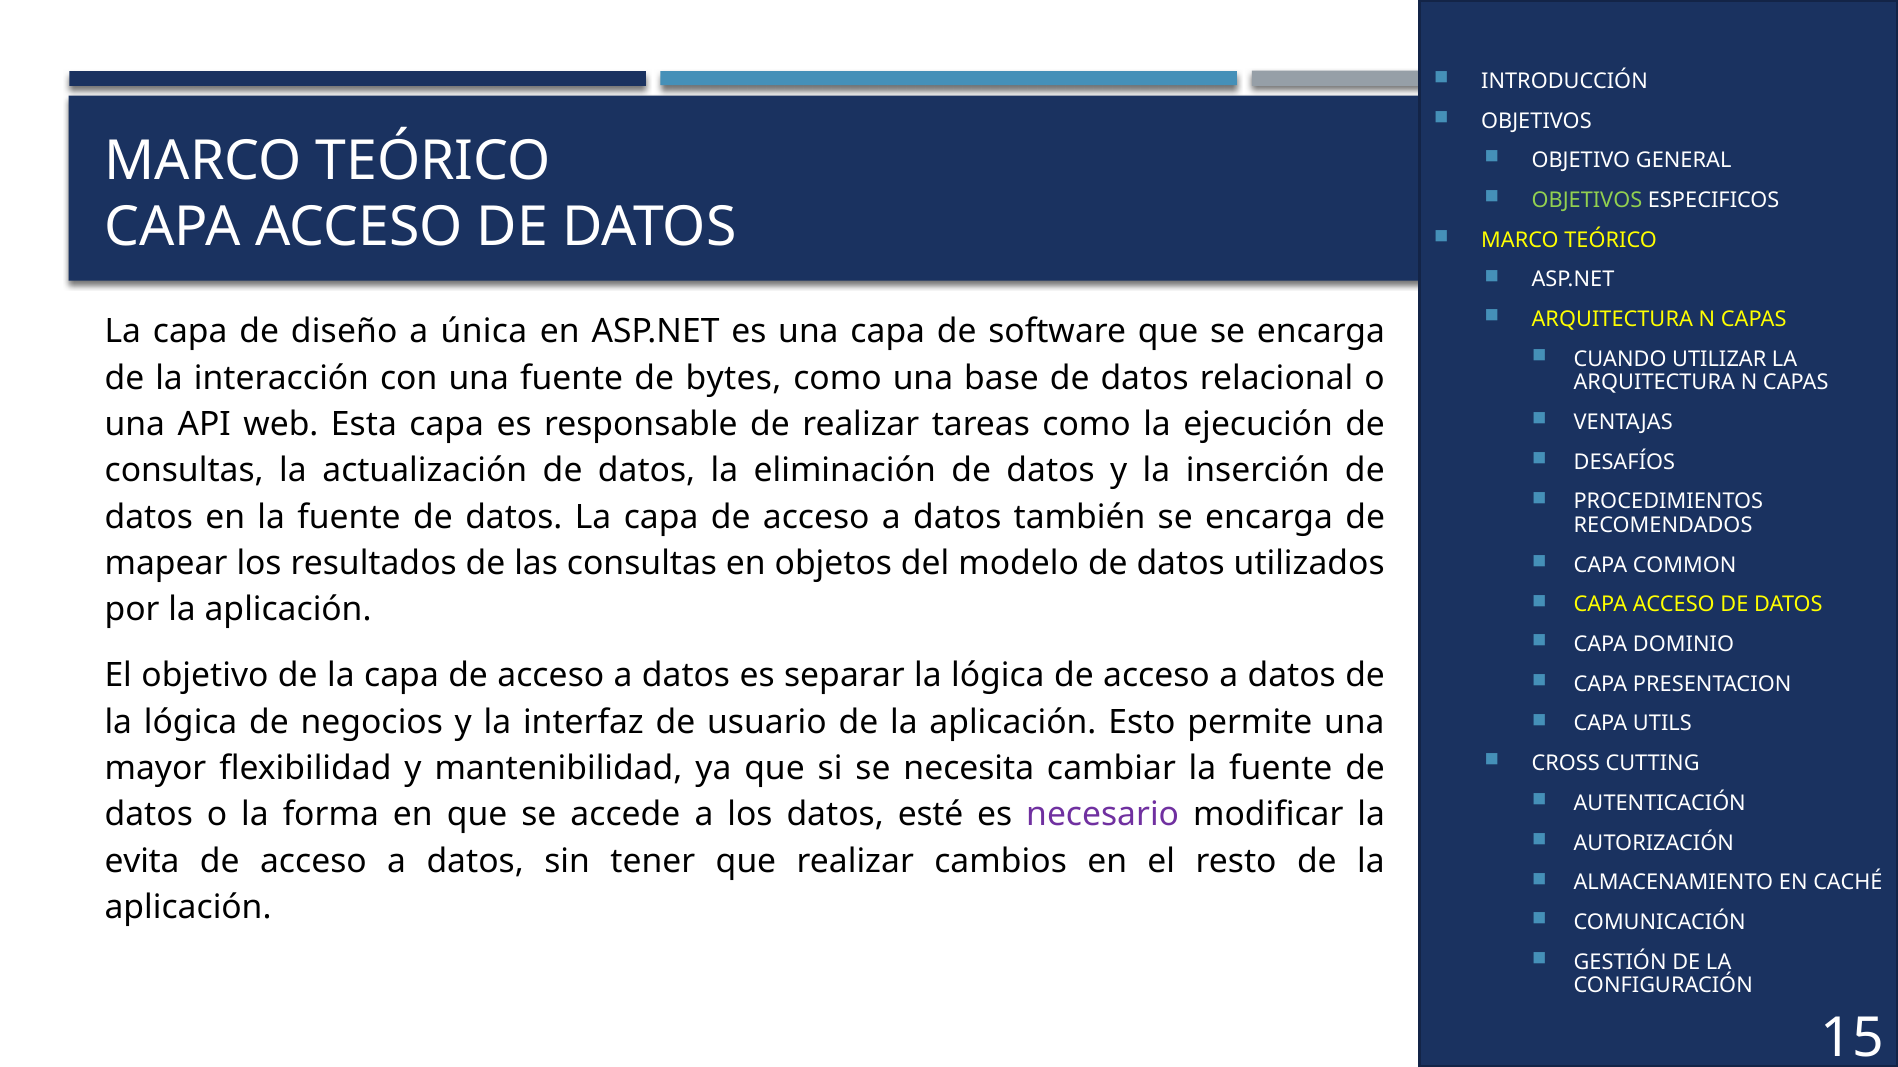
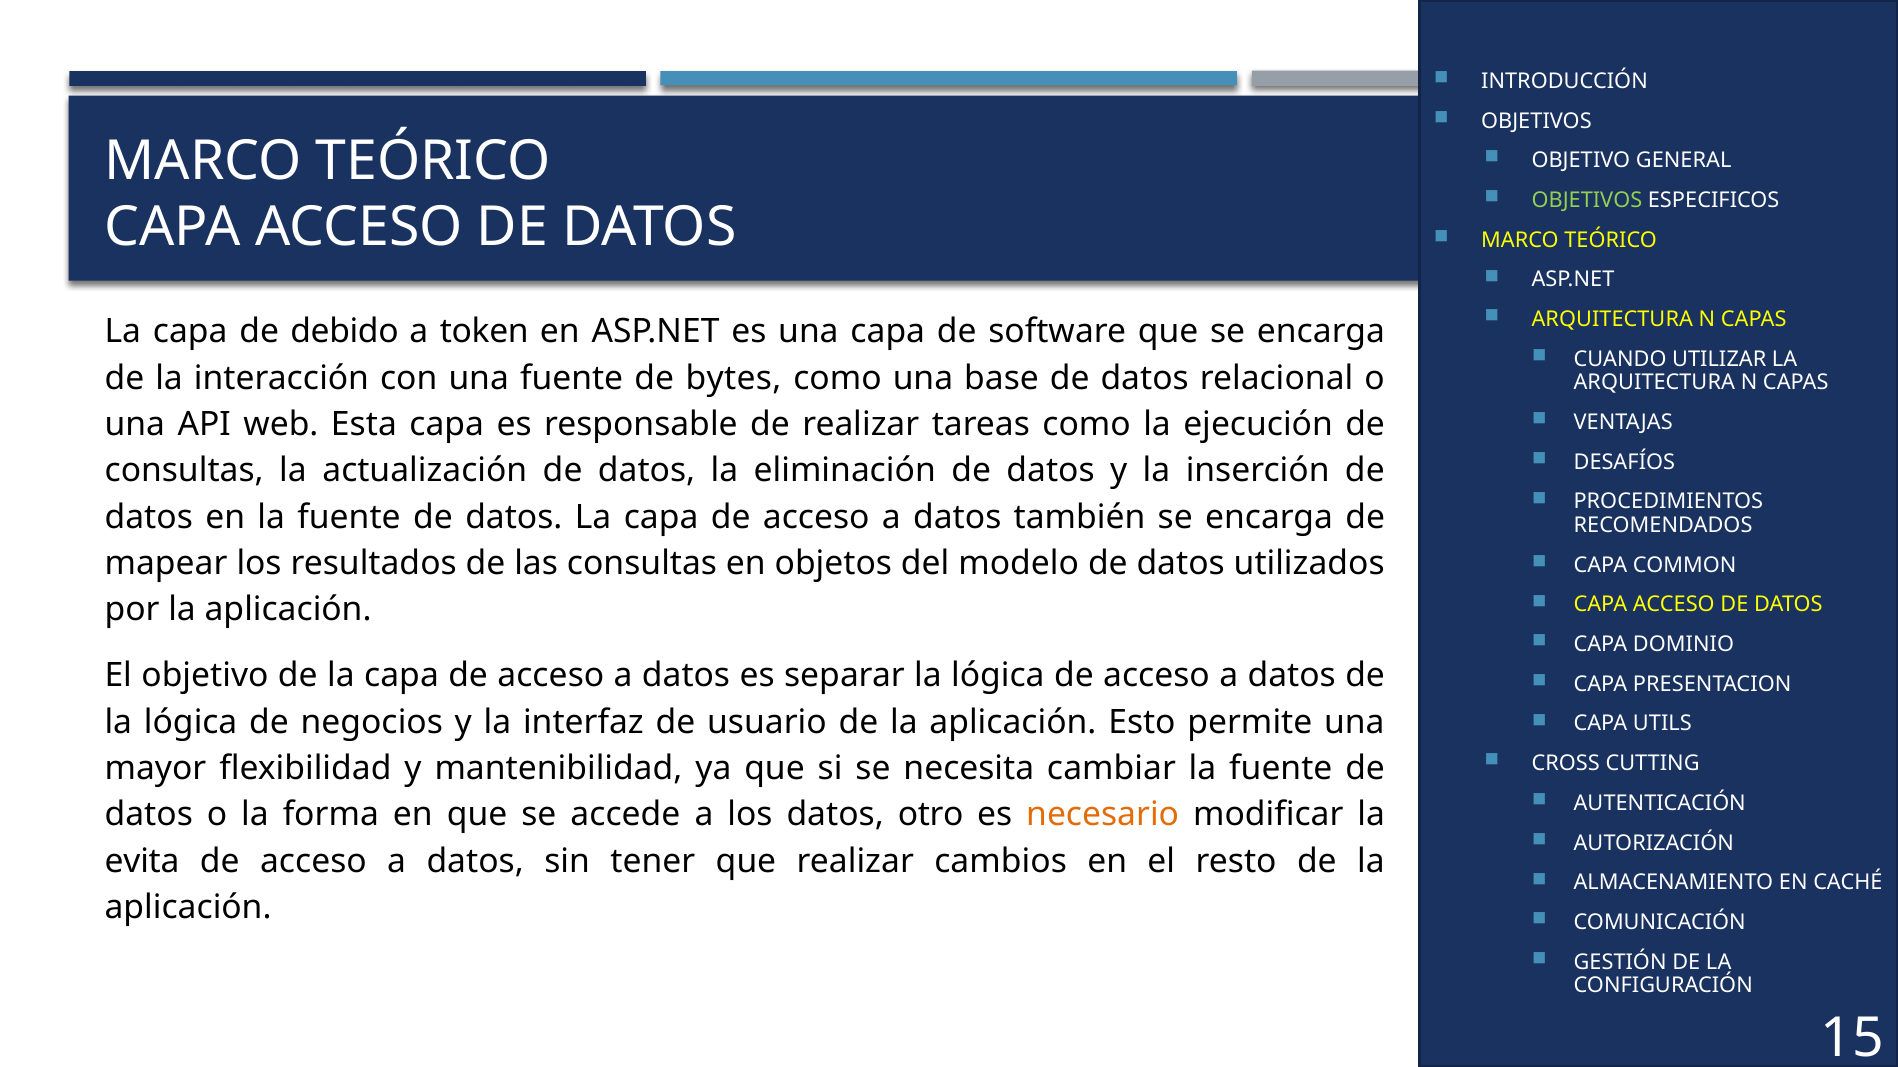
diseño: diseño -> debido
única: única -> token
esté: esté -> otro
necesario colour: purple -> orange
